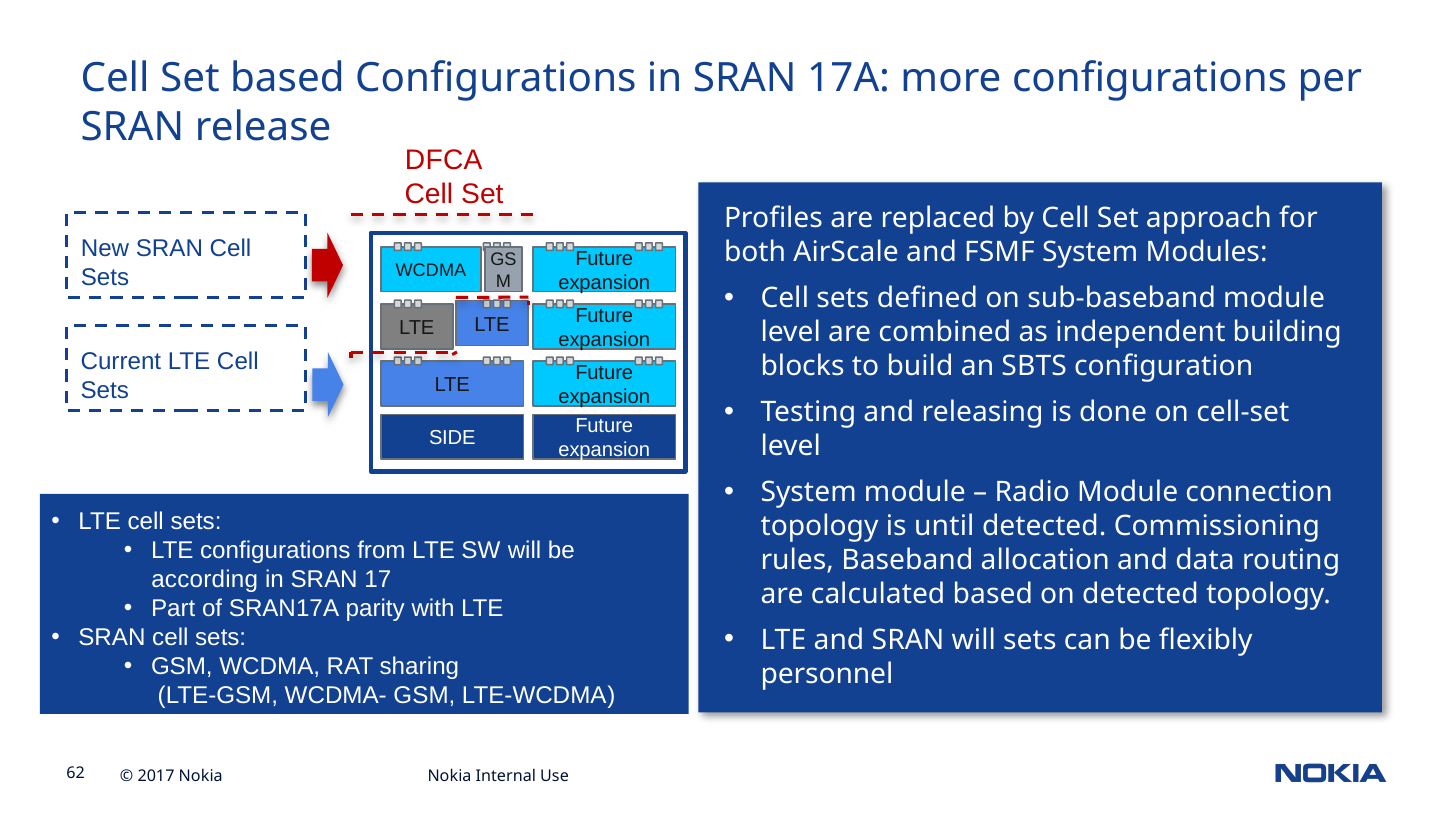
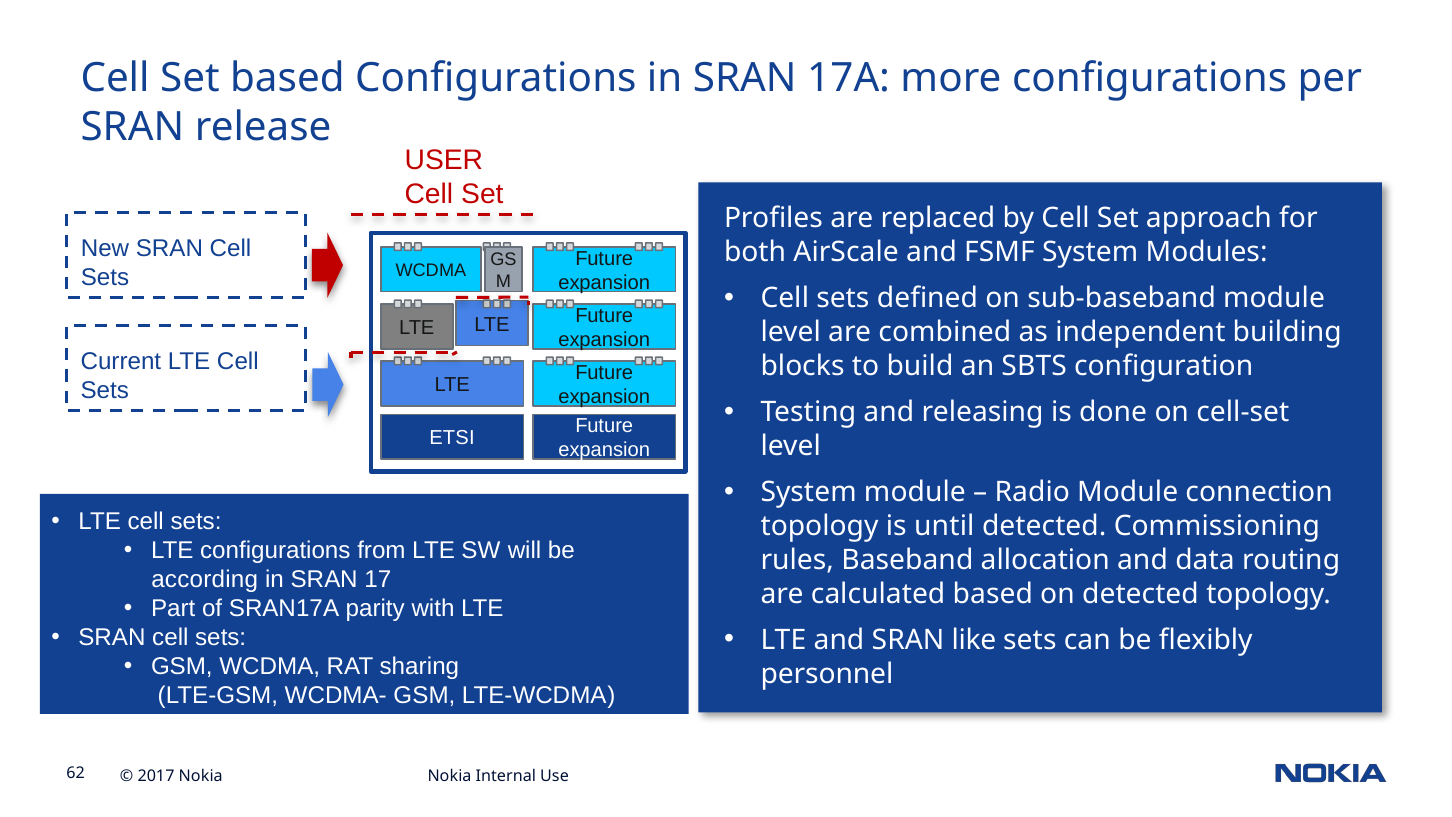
DFCA: DFCA -> USER
SIDE: SIDE -> ETSI
SRAN will: will -> like
